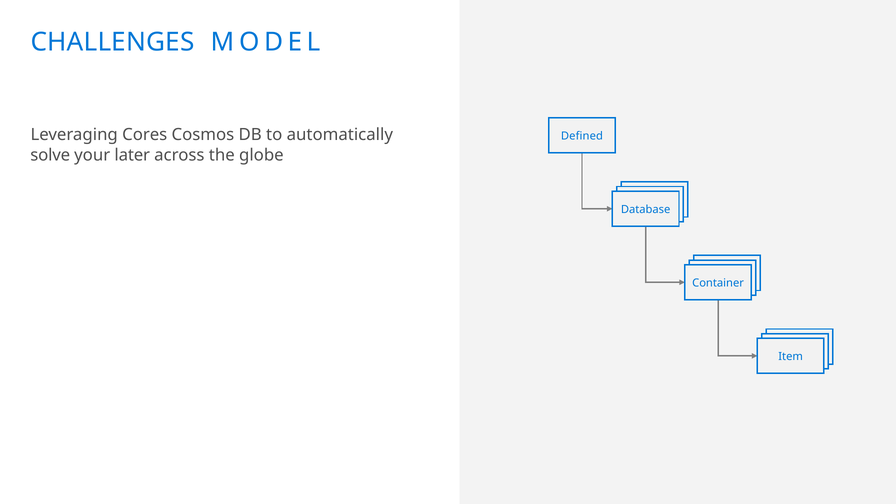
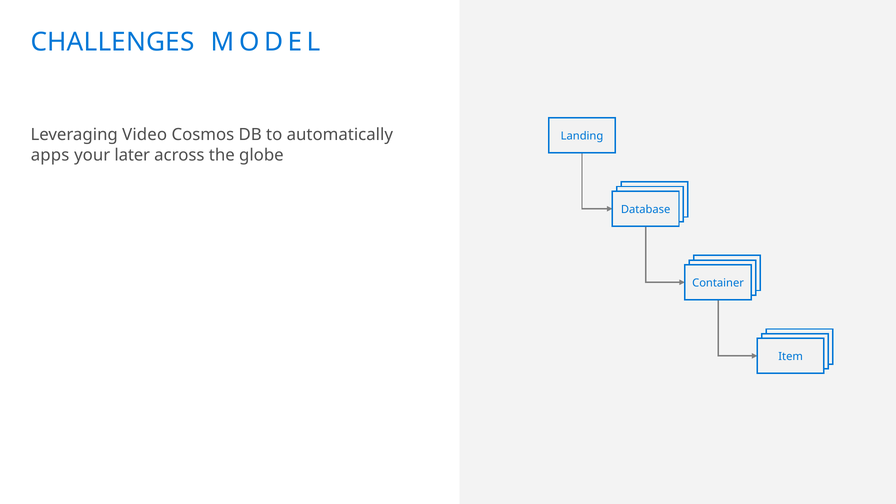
Cores: Cores -> Video
Defined: Defined -> Landing
solve: solve -> apps
